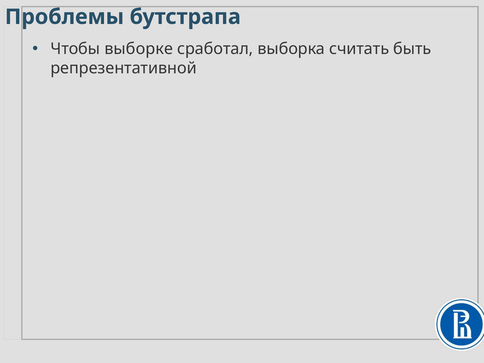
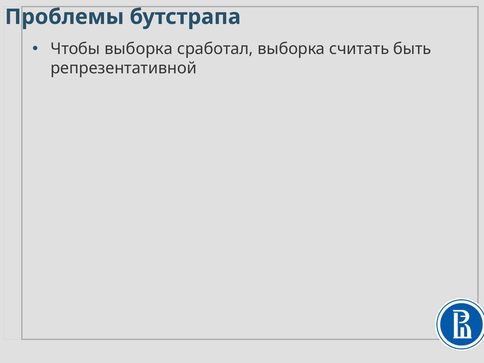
Чтобы выборке: выборке -> выборка
